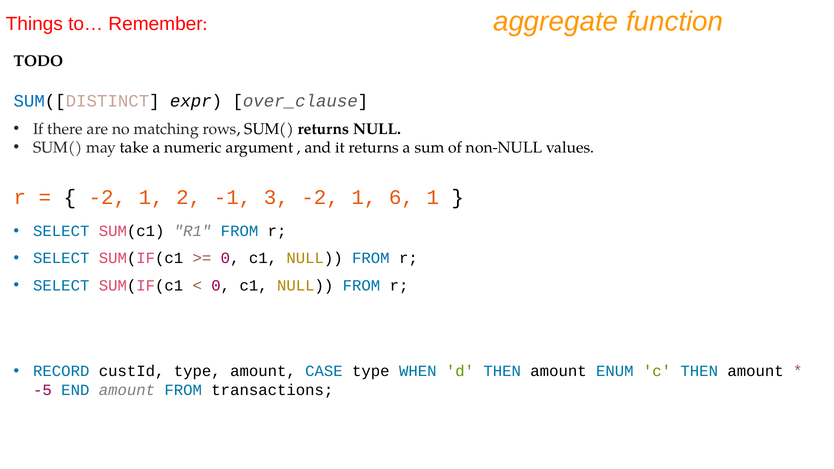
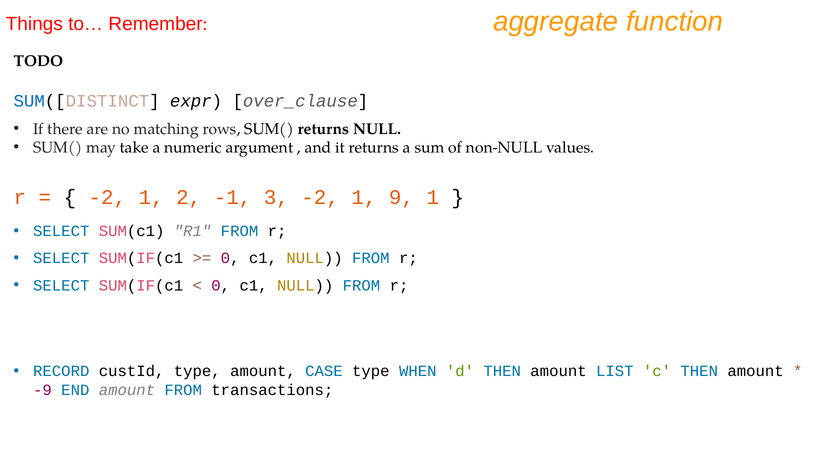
6: 6 -> 9
ENUM: ENUM -> LIST
-5: -5 -> -9
